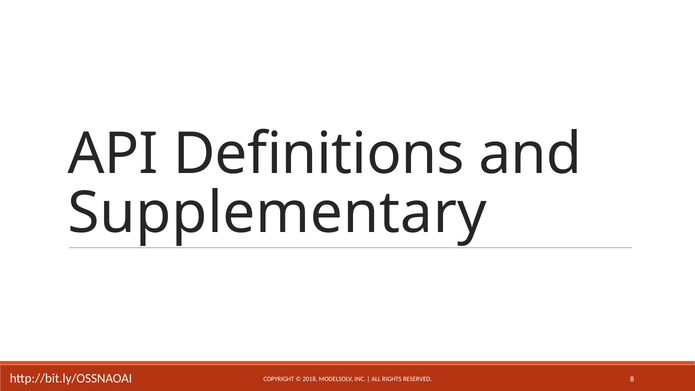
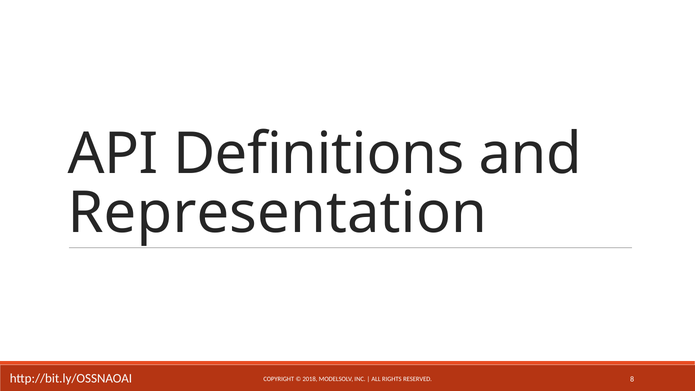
Supplementary: Supplementary -> Representation
